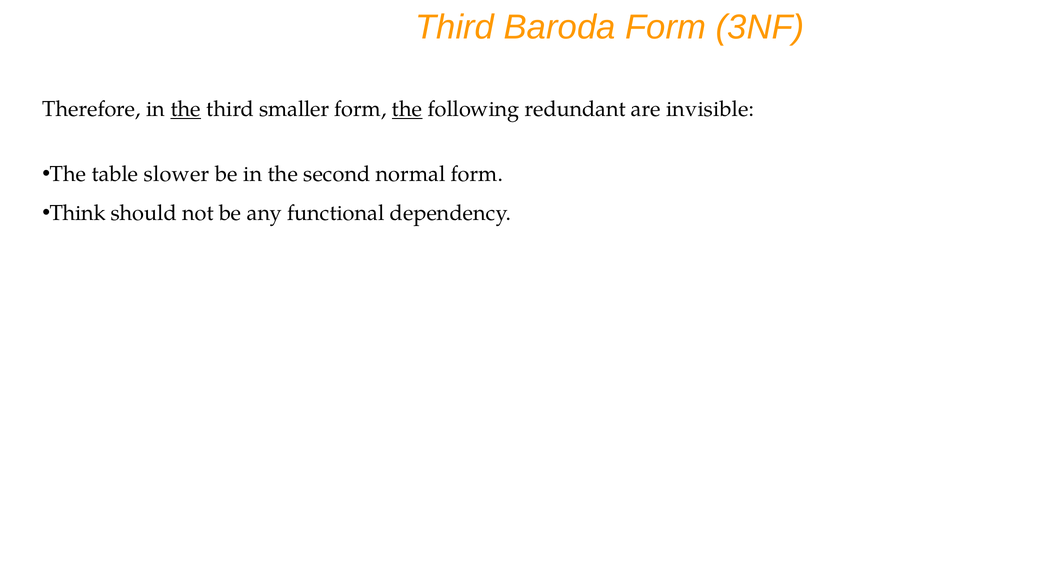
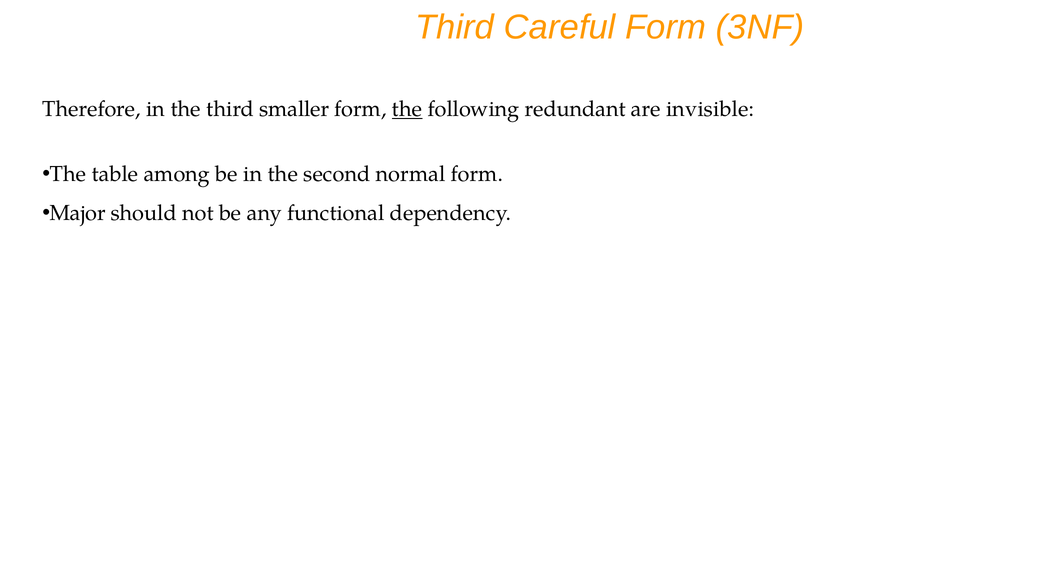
Baroda: Baroda -> Careful
the at (186, 109) underline: present -> none
slower: slower -> among
Think: Think -> Major
